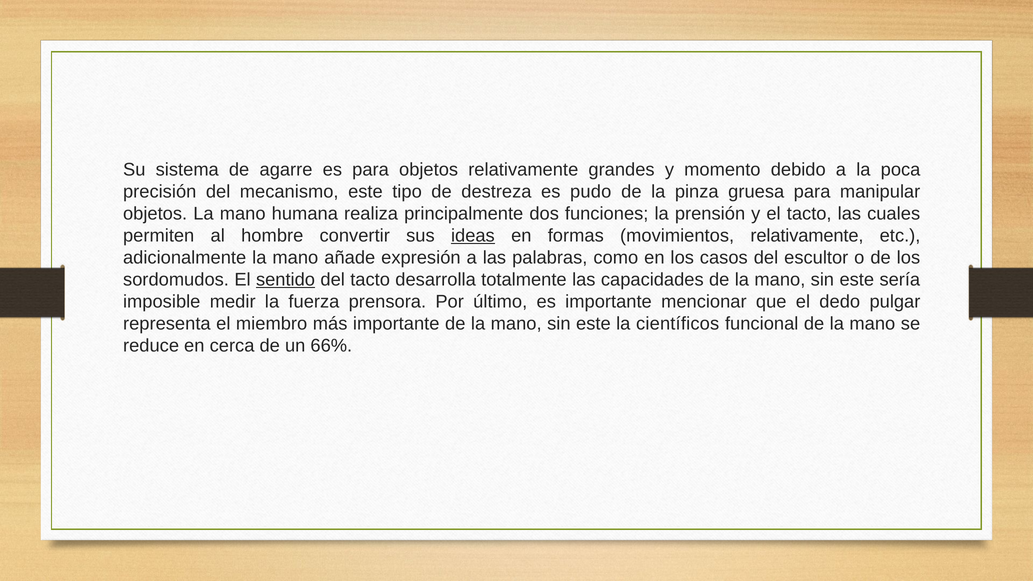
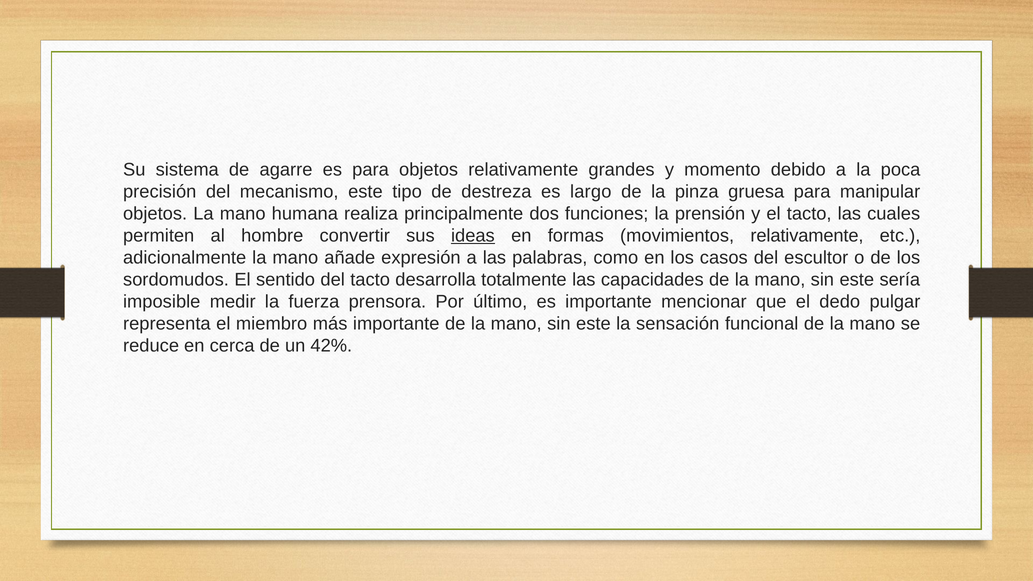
pudo: pudo -> largo
sentido underline: present -> none
científicos: científicos -> sensación
66%: 66% -> 42%
